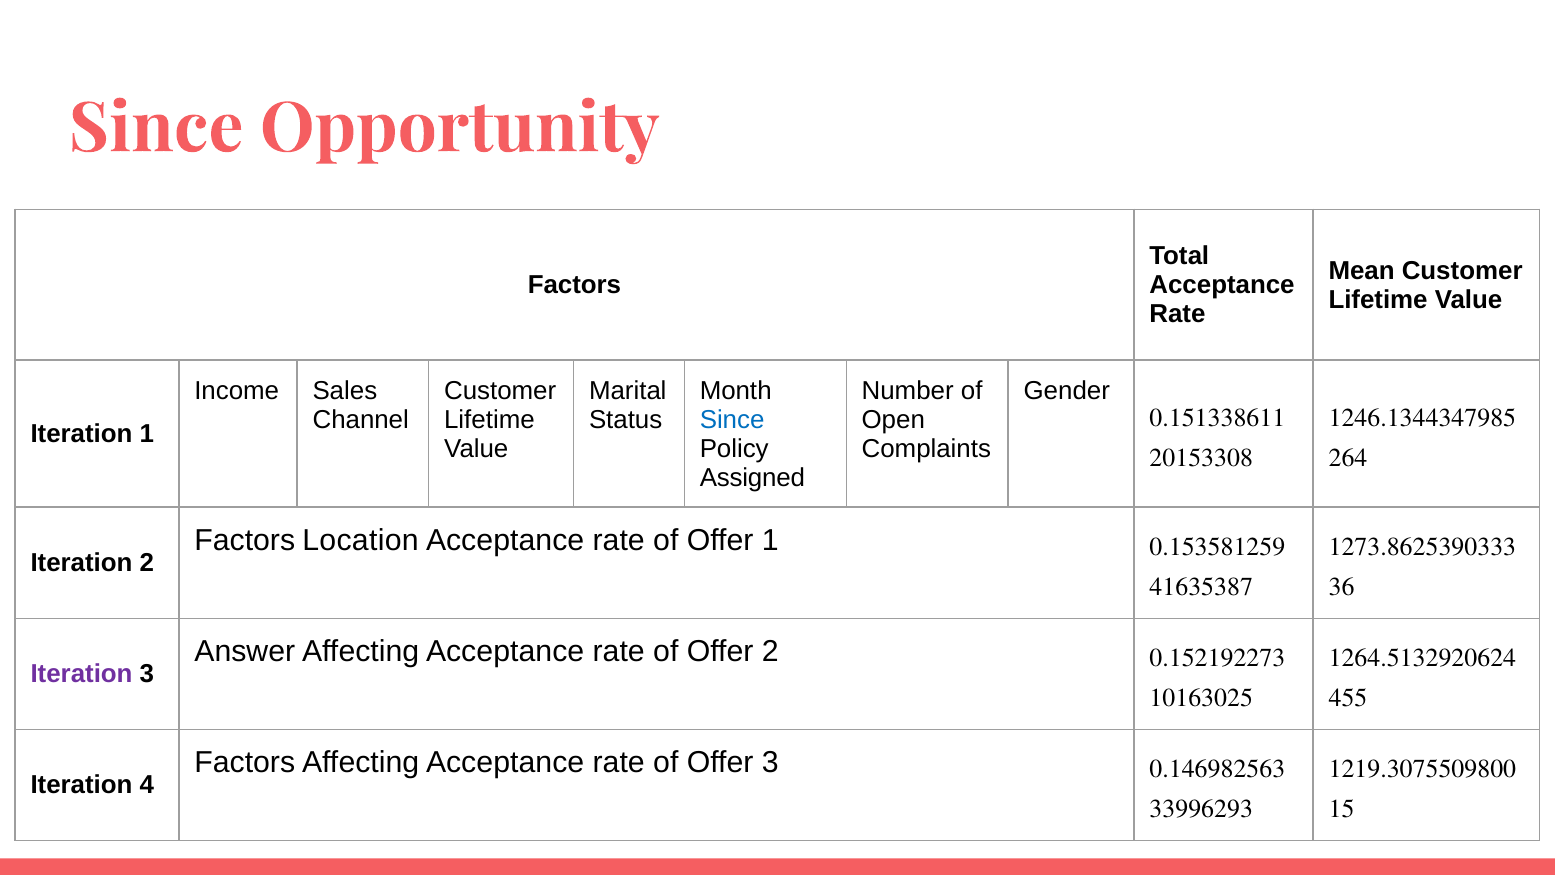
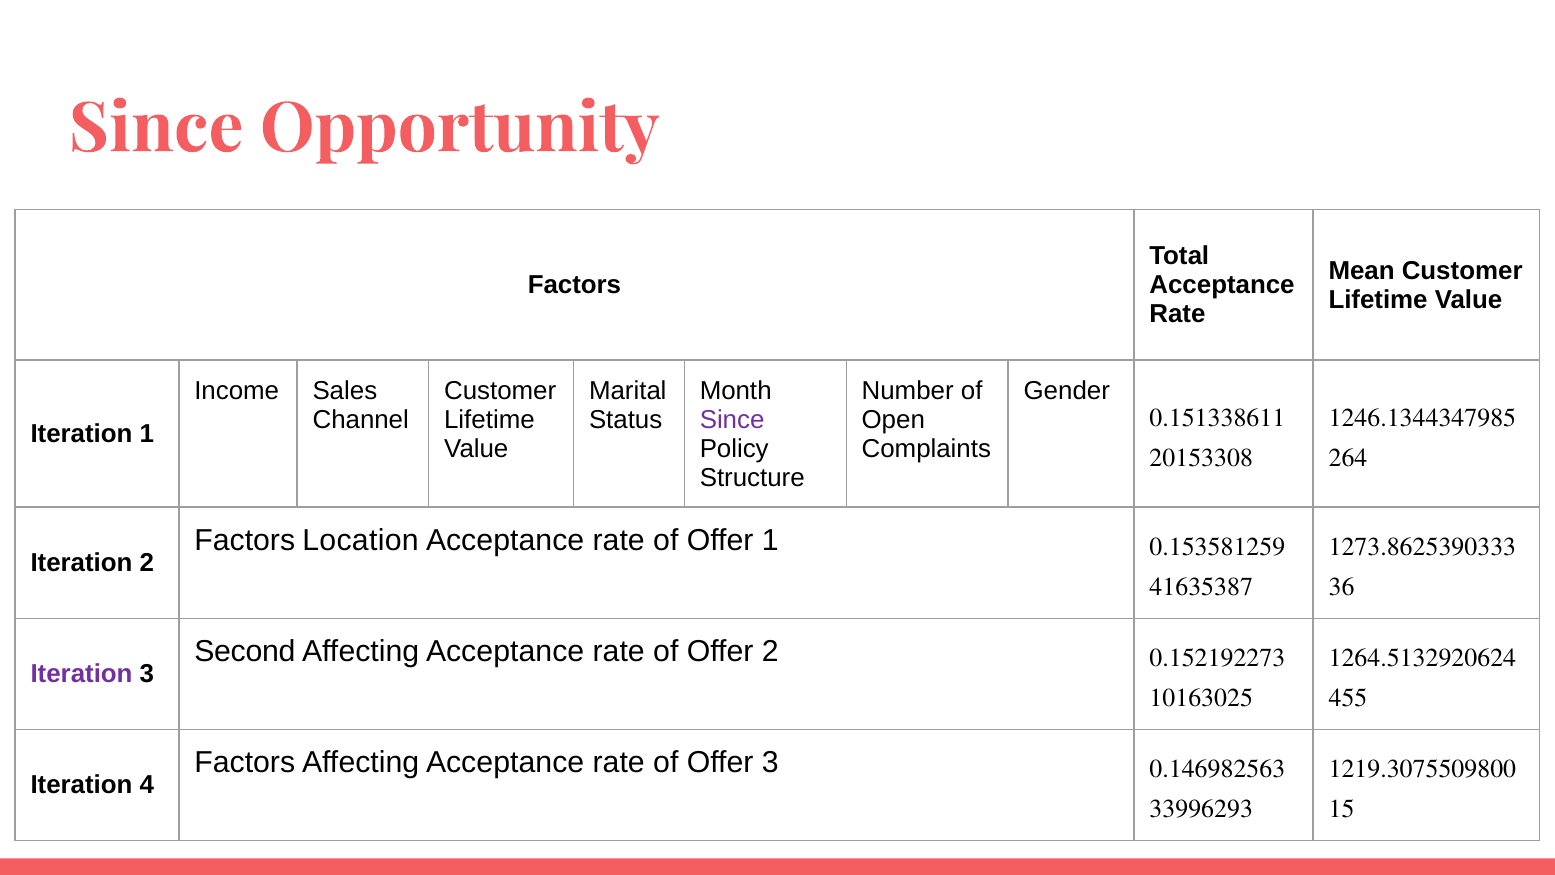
Since at (732, 419) colour: blue -> purple
Assigned: Assigned -> Structure
Answer: Answer -> Second
